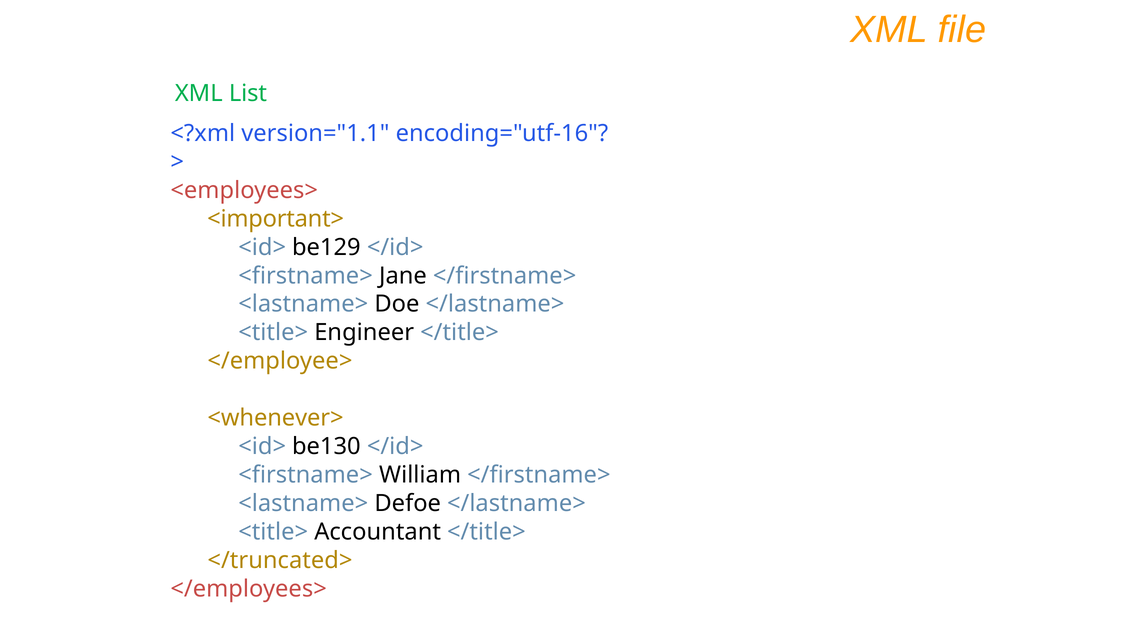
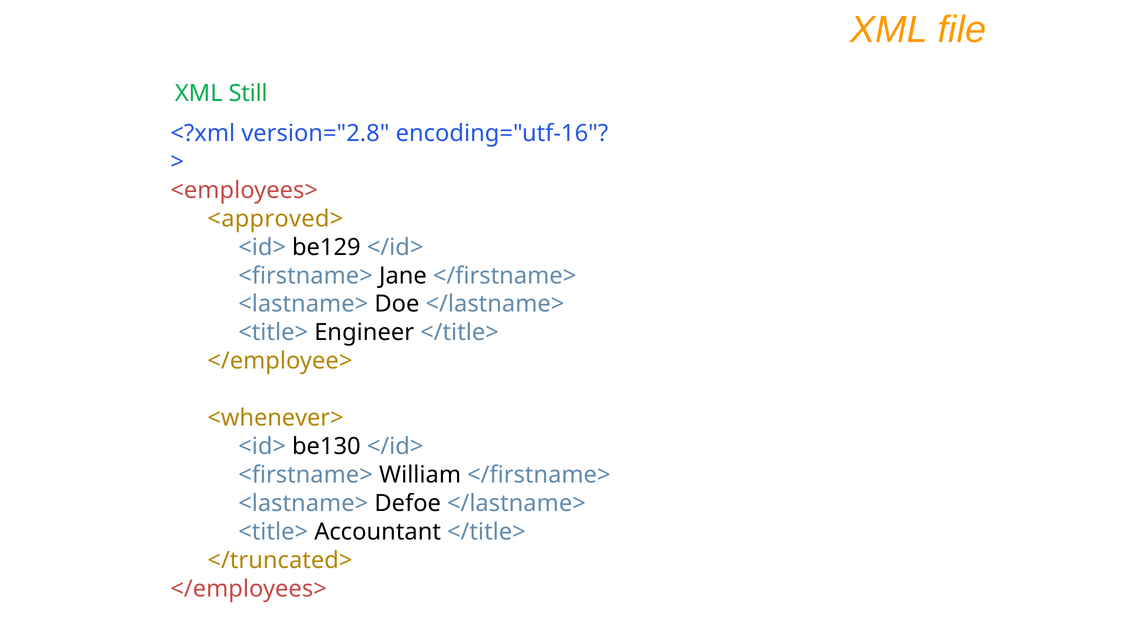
List: List -> Still
version="1.1: version="1.1 -> version="2.8
<important>: <important> -> <approved>
